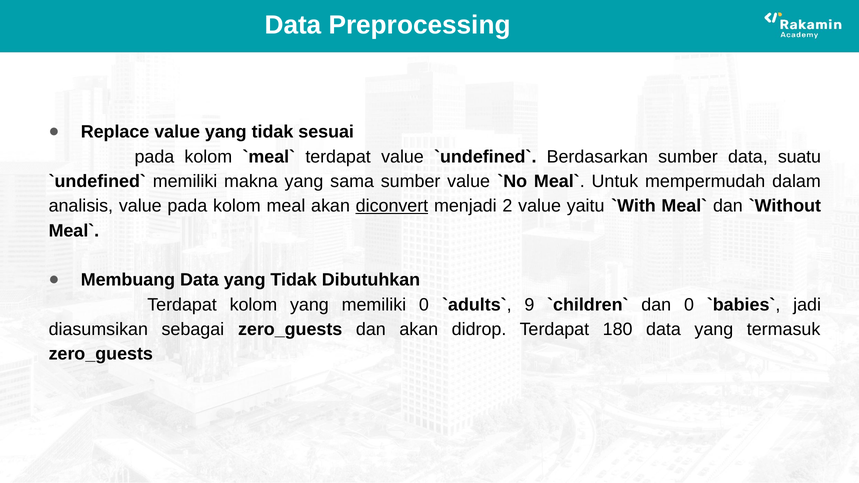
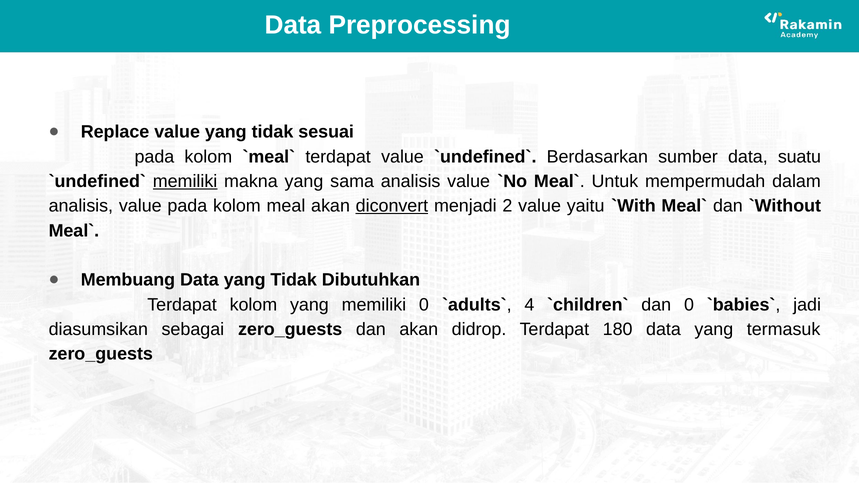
memiliki at (185, 181) underline: none -> present
sama sumber: sumber -> analisis
9: 9 -> 4
